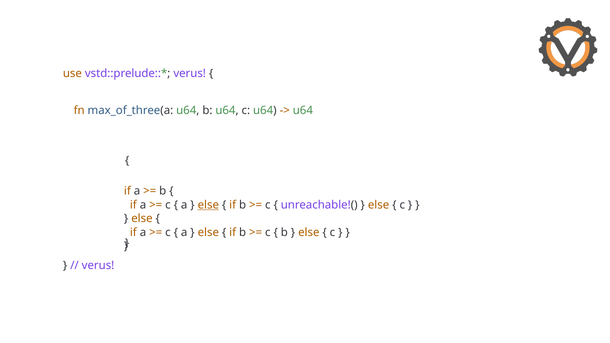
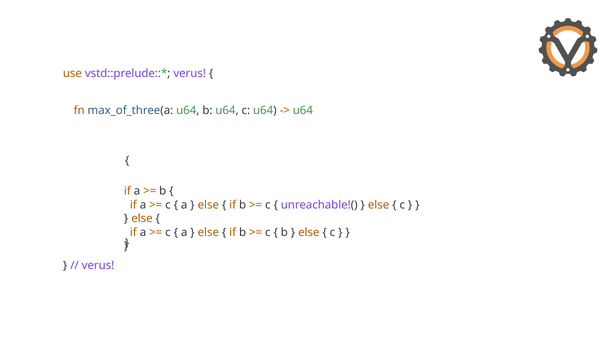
else at (208, 205) underline: present -> none
